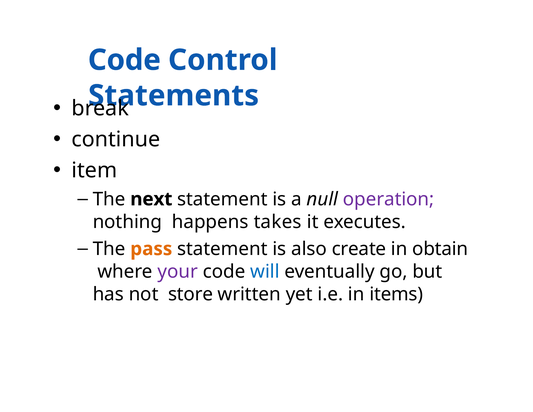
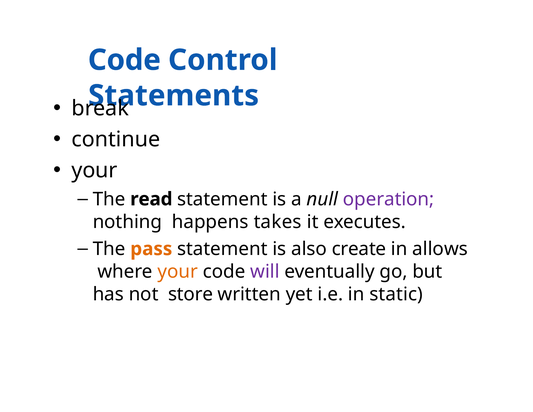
item at (94, 170): item -> your
next: next -> read
obtain: obtain -> allows
your at (178, 271) colour: purple -> orange
will colour: blue -> purple
items: items -> static
